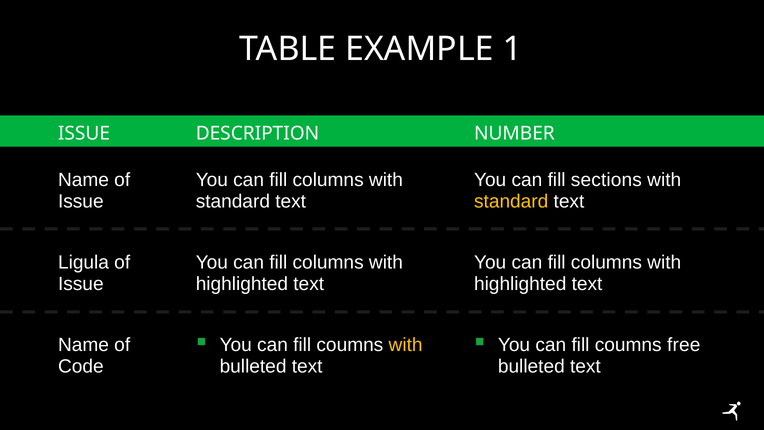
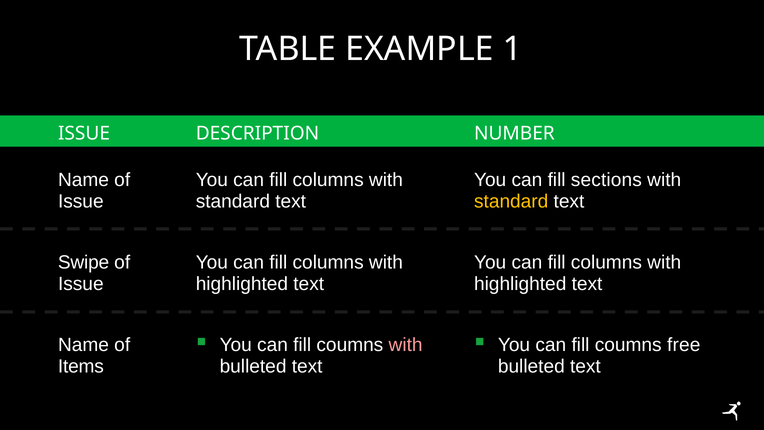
Ligula: Ligula -> Swipe
with at (406, 345) colour: yellow -> pink
Code: Code -> Items
